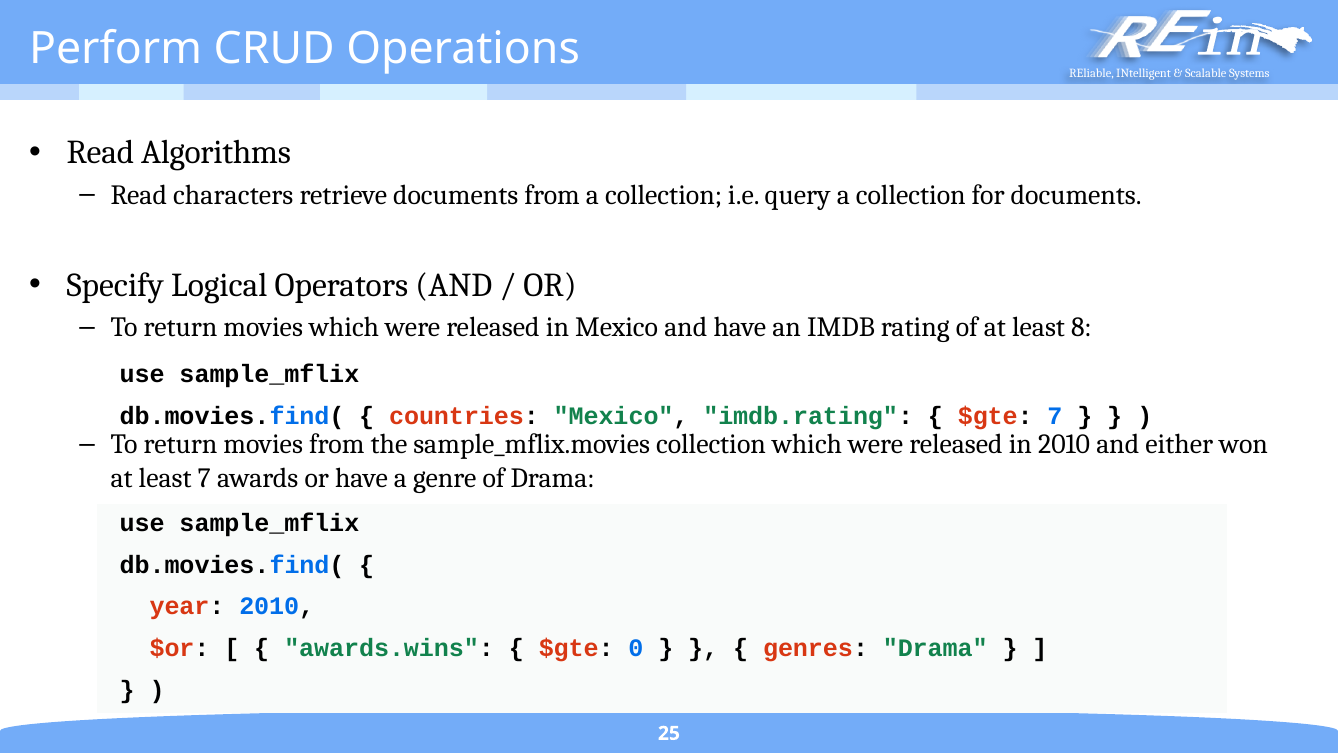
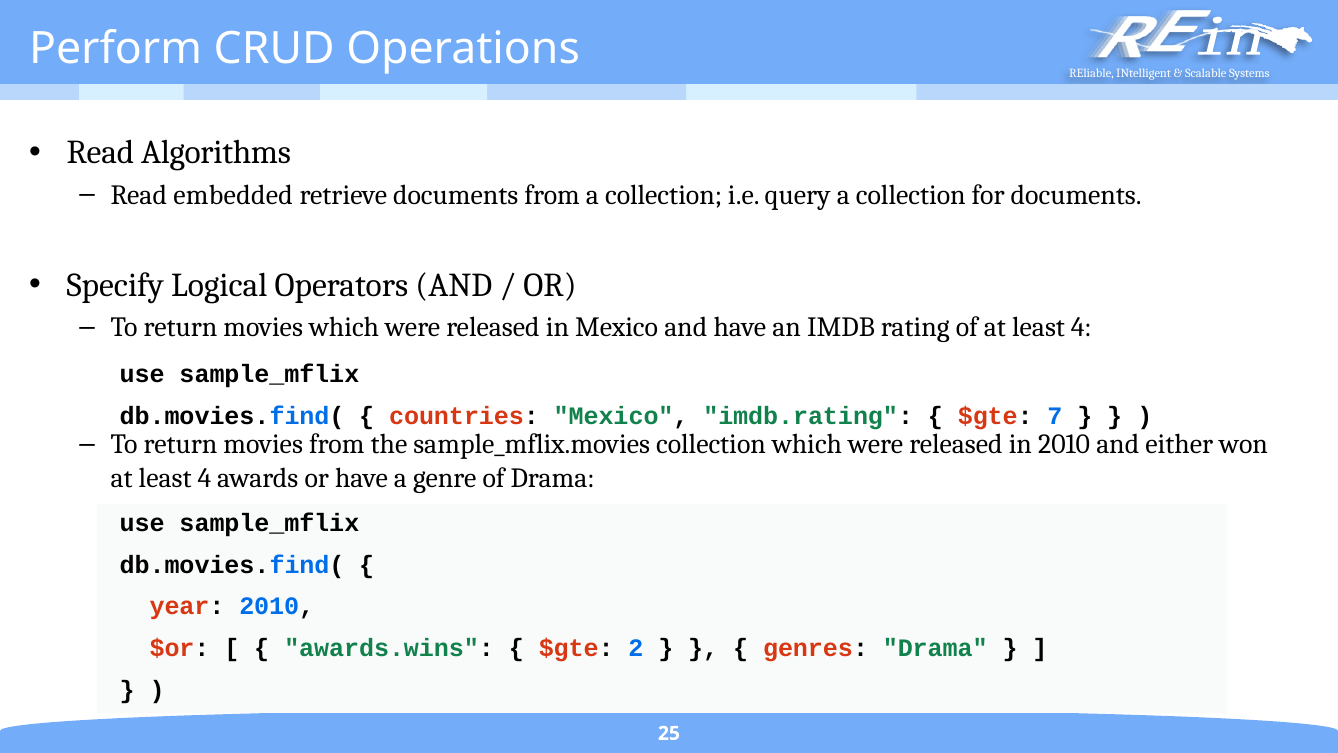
characters: characters -> embedded
of at least 8: 8 -> 4
7 at (204, 478): 7 -> 4
0: 0 -> 2
